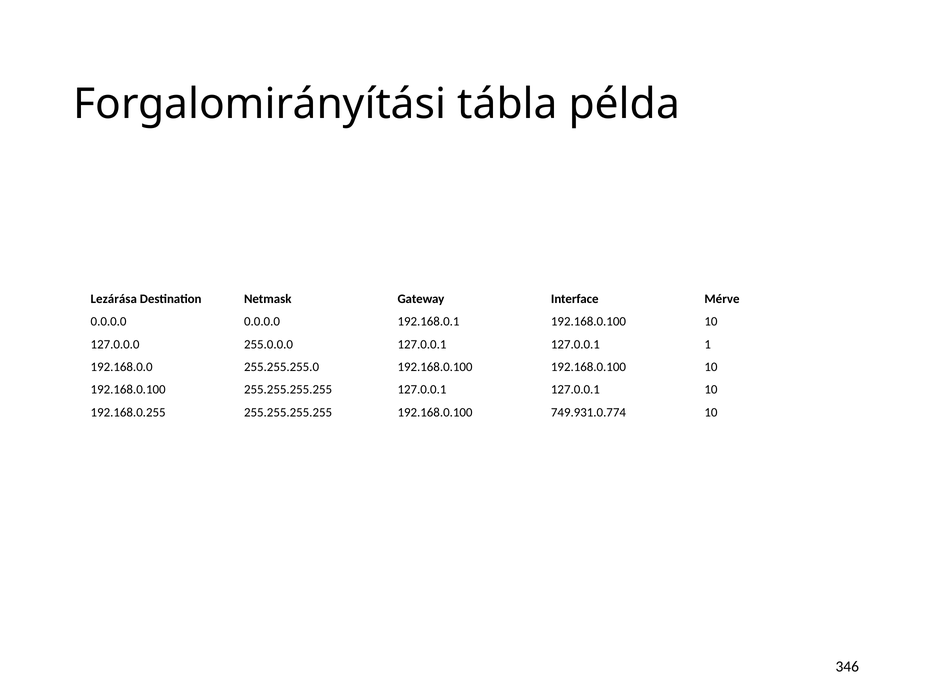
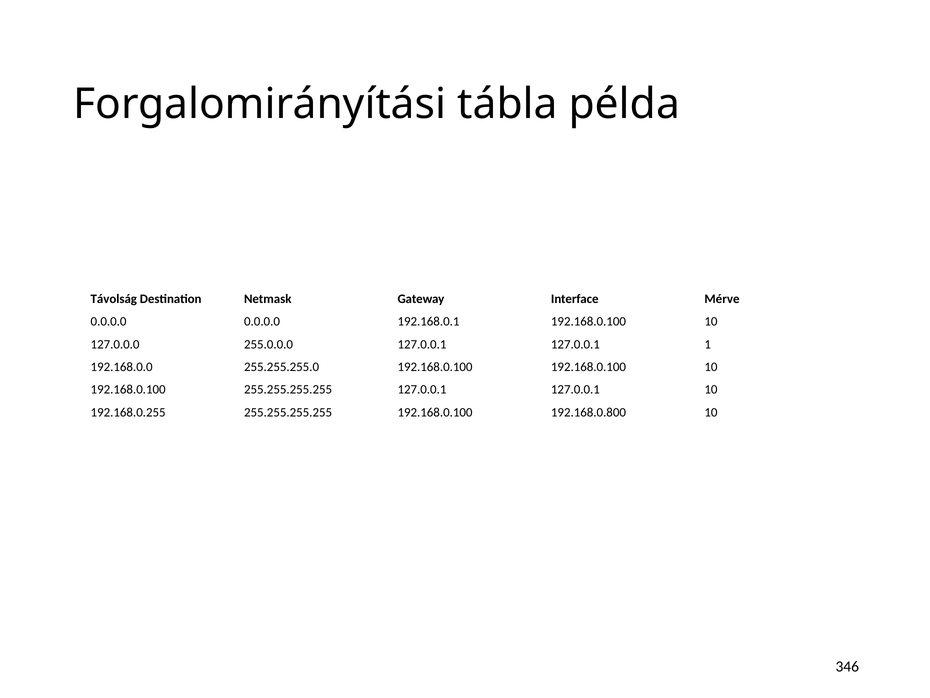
Lezárása: Lezárása -> Távolság
749.931.0.774: 749.931.0.774 -> 192.168.0.800
